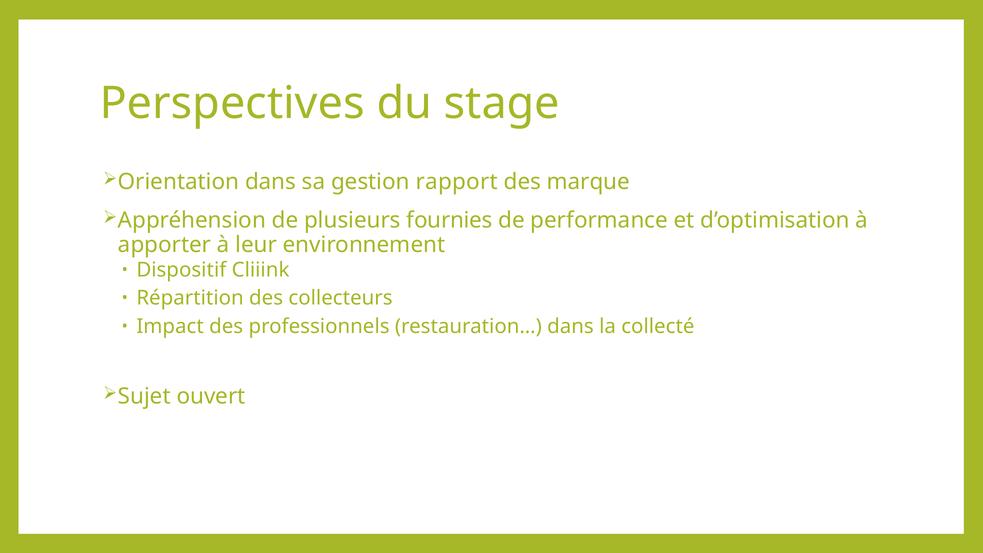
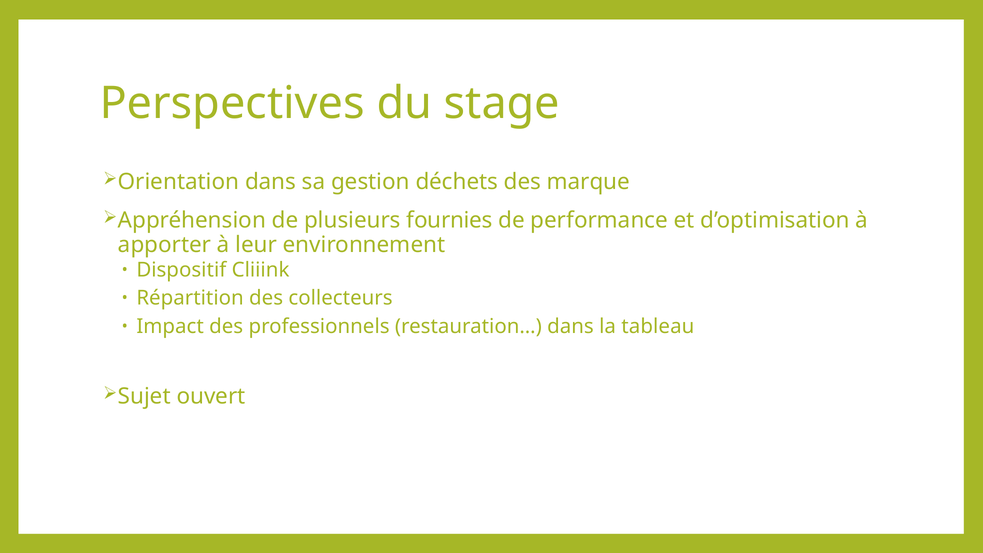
rapport: rapport -> déchets
collecté: collecté -> tableau
